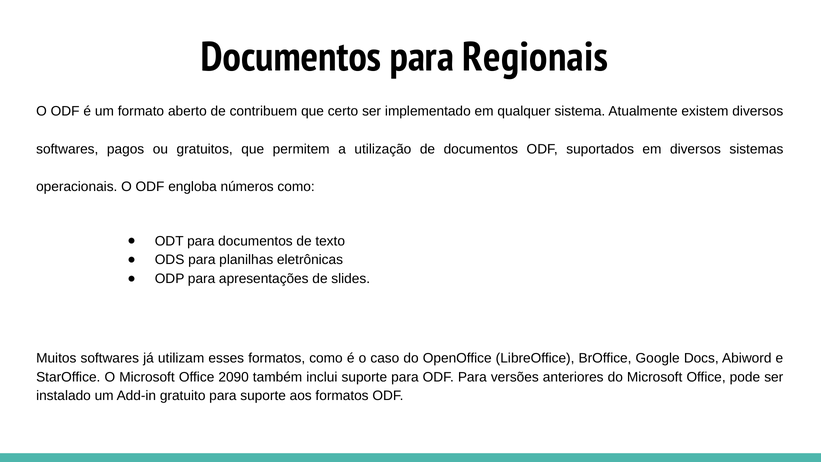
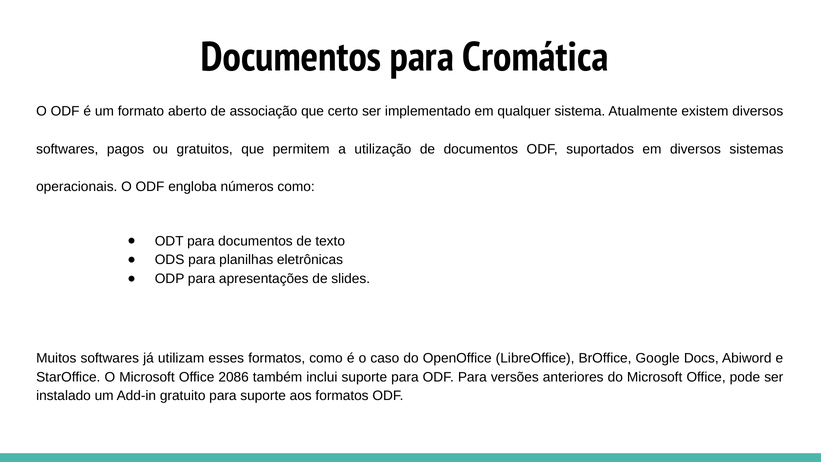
Regionais: Regionais -> Cromática
contribuem: contribuem -> associação
2090: 2090 -> 2086
